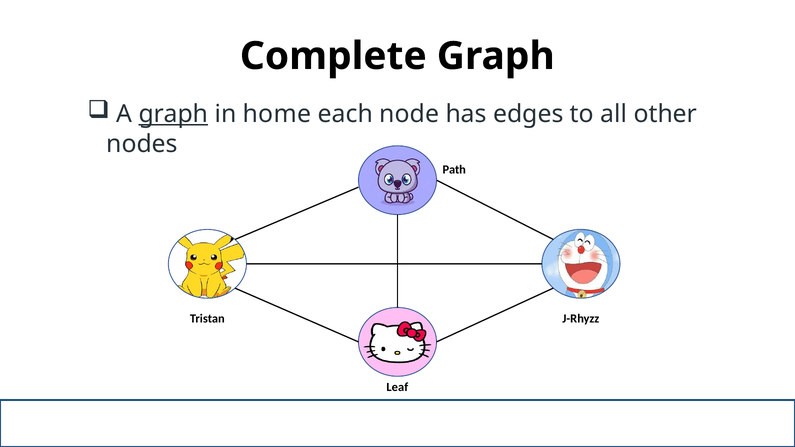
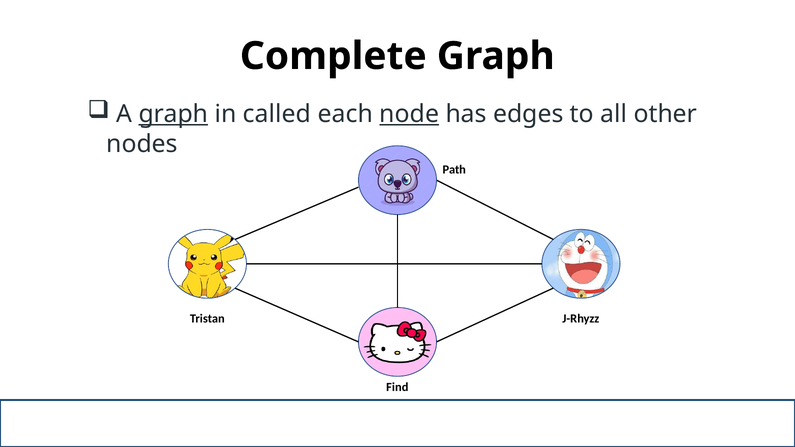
home: home -> called
node underline: none -> present
Leaf: Leaf -> Find
